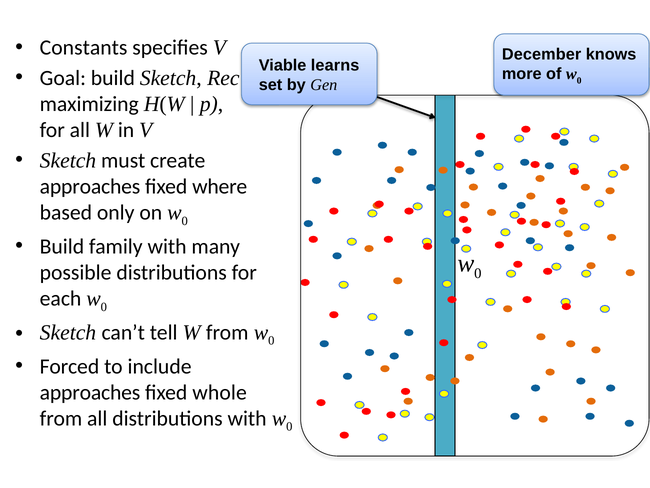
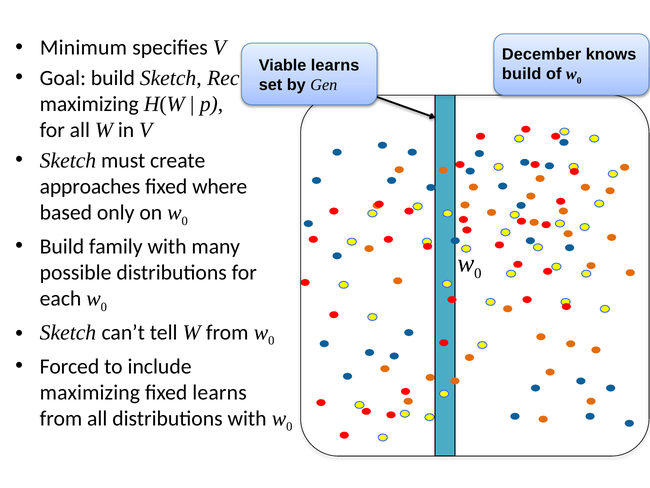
Constants: Constants -> Minimum
more at (522, 74): more -> build
approaches at (90, 392): approaches -> maximizing
fixed whole: whole -> learns
